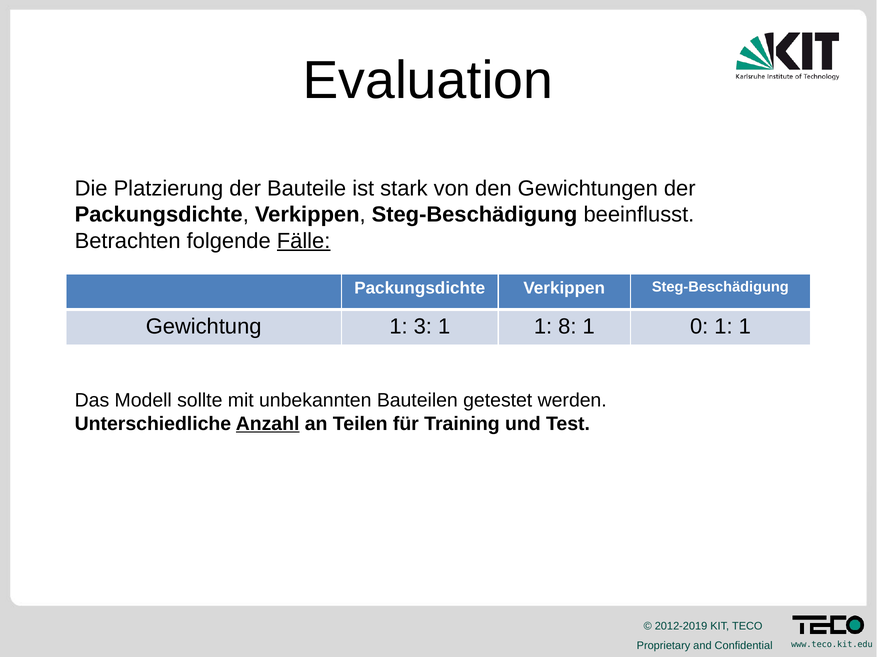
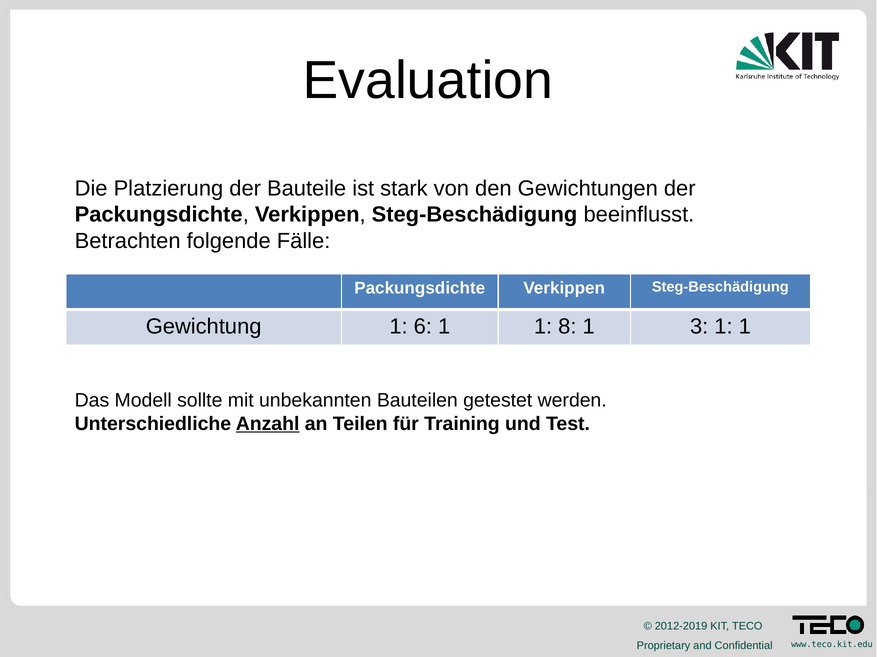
Fälle underline: present -> none
3: 3 -> 6
0: 0 -> 3
